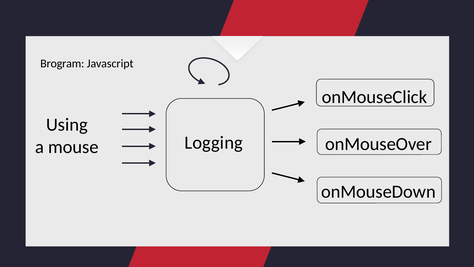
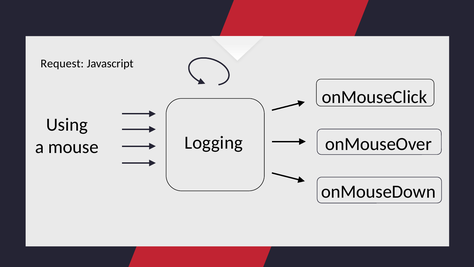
Brogram: Brogram -> Request
